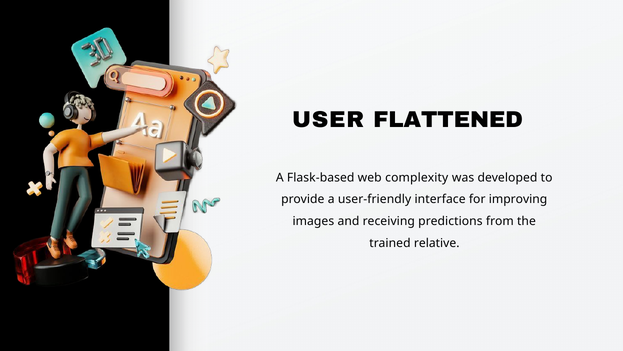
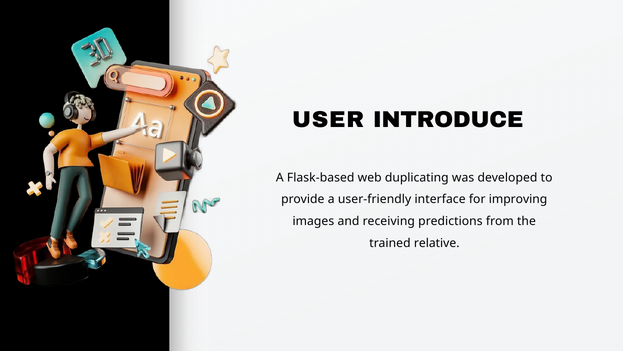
FLATTENED: FLATTENED -> INTRODUCE
complexity: complexity -> duplicating
